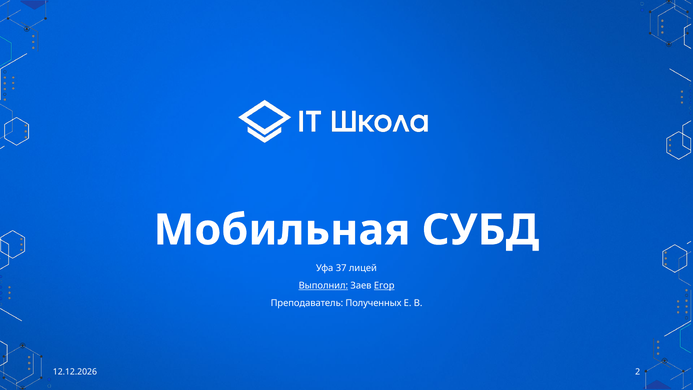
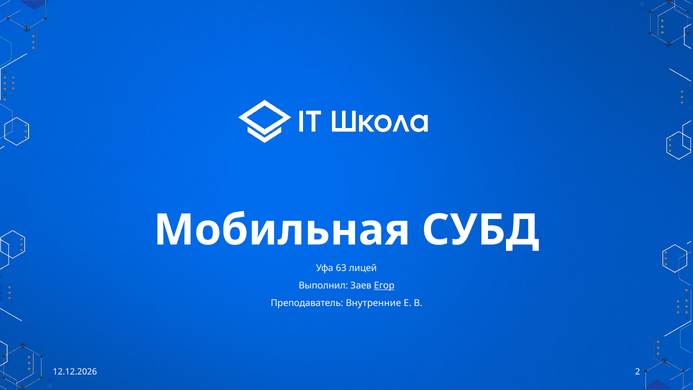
37: 37 -> 63
Выполнил underline: present -> none
Полученных: Полученных -> Внутренние
